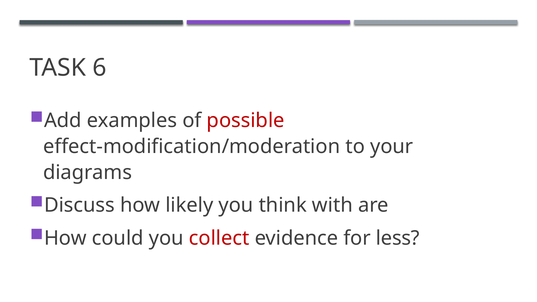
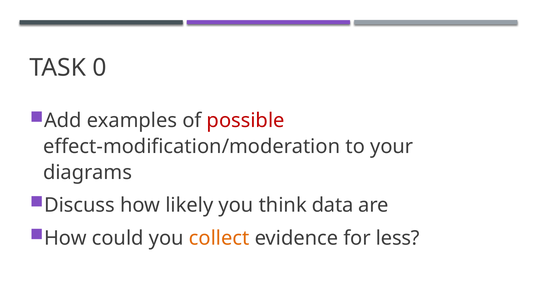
6: 6 -> 0
with: with -> data
collect colour: red -> orange
